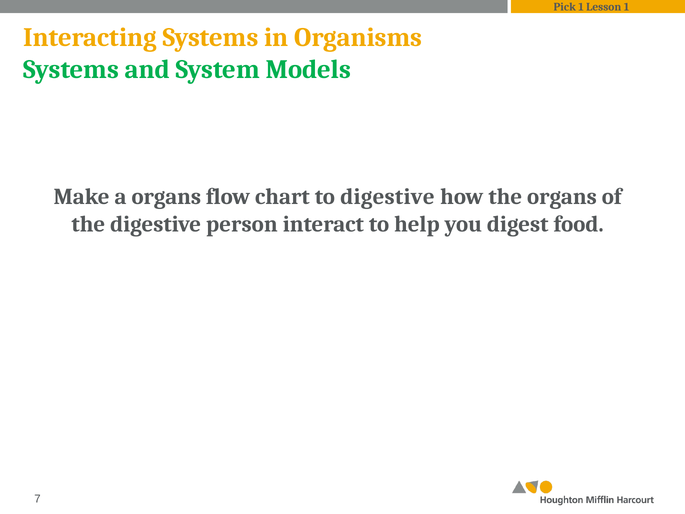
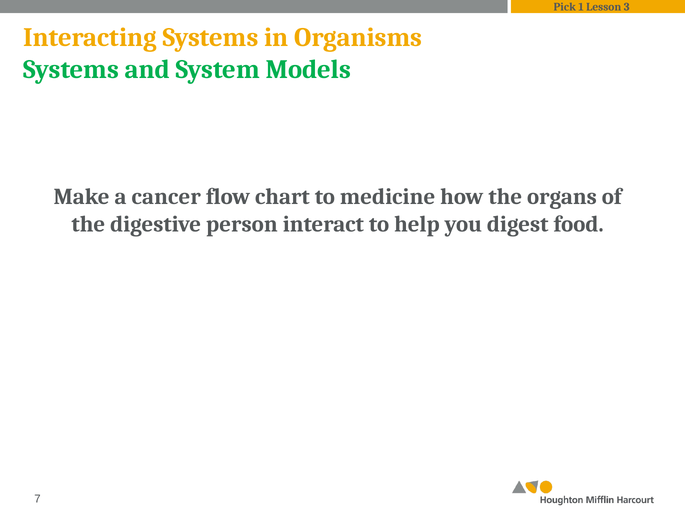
Lesson 1: 1 -> 3
a organs: organs -> cancer
to digestive: digestive -> medicine
